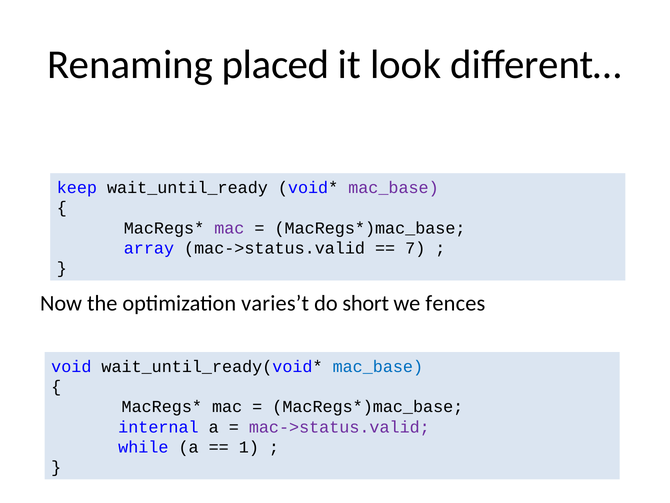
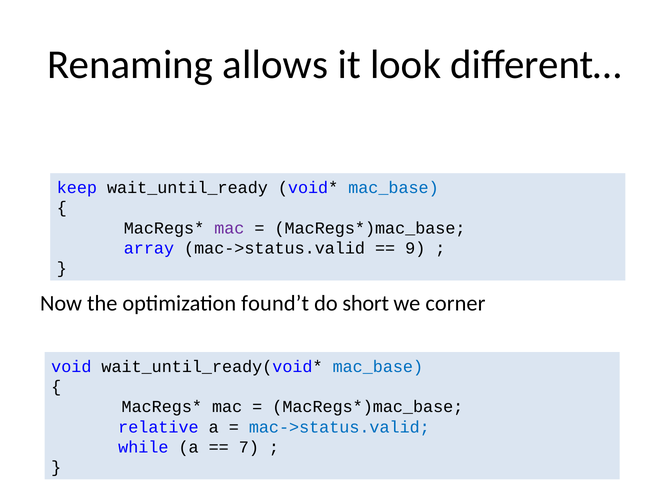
placed: placed -> allows
mac_base at (393, 188) colour: purple -> blue
7: 7 -> 9
varies’t: varies’t -> found’t
fences: fences -> corner
internal: internal -> relative
mac->status.valid at (339, 427) colour: purple -> blue
1: 1 -> 7
